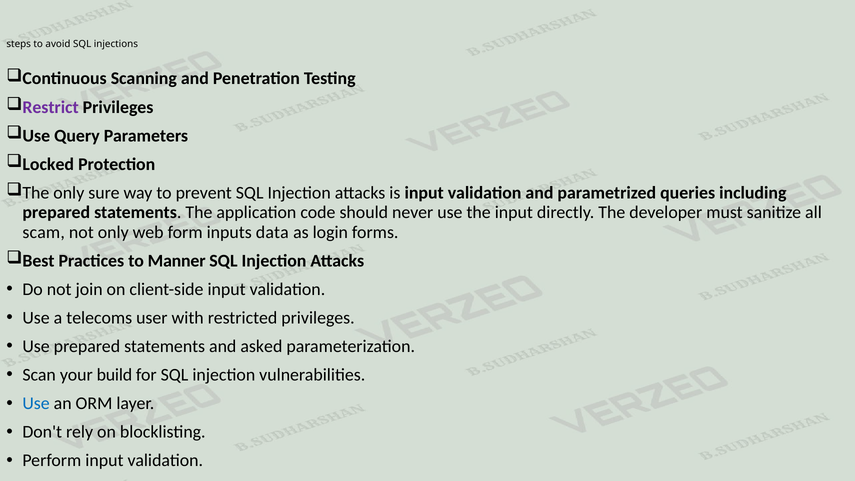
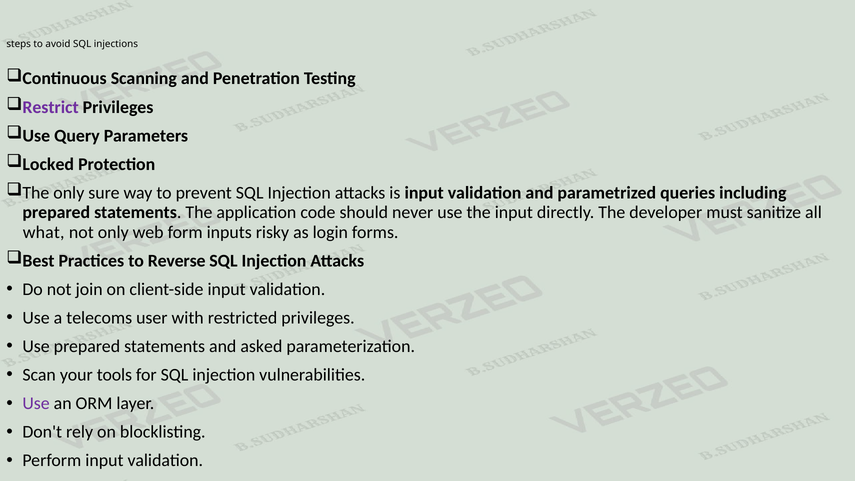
scam: scam -> what
data: data -> risky
Manner: Manner -> Reverse
build: build -> tools
Use at (36, 403) colour: blue -> purple
